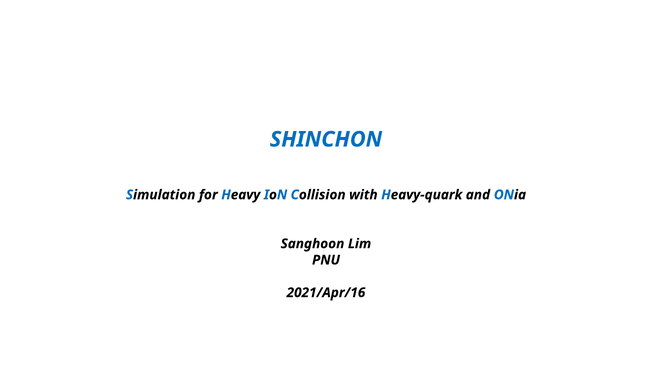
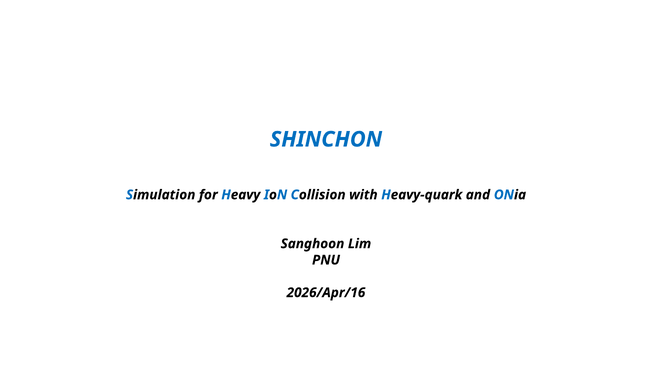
2021/Apr/16: 2021/Apr/16 -> 2026/Apr/16
